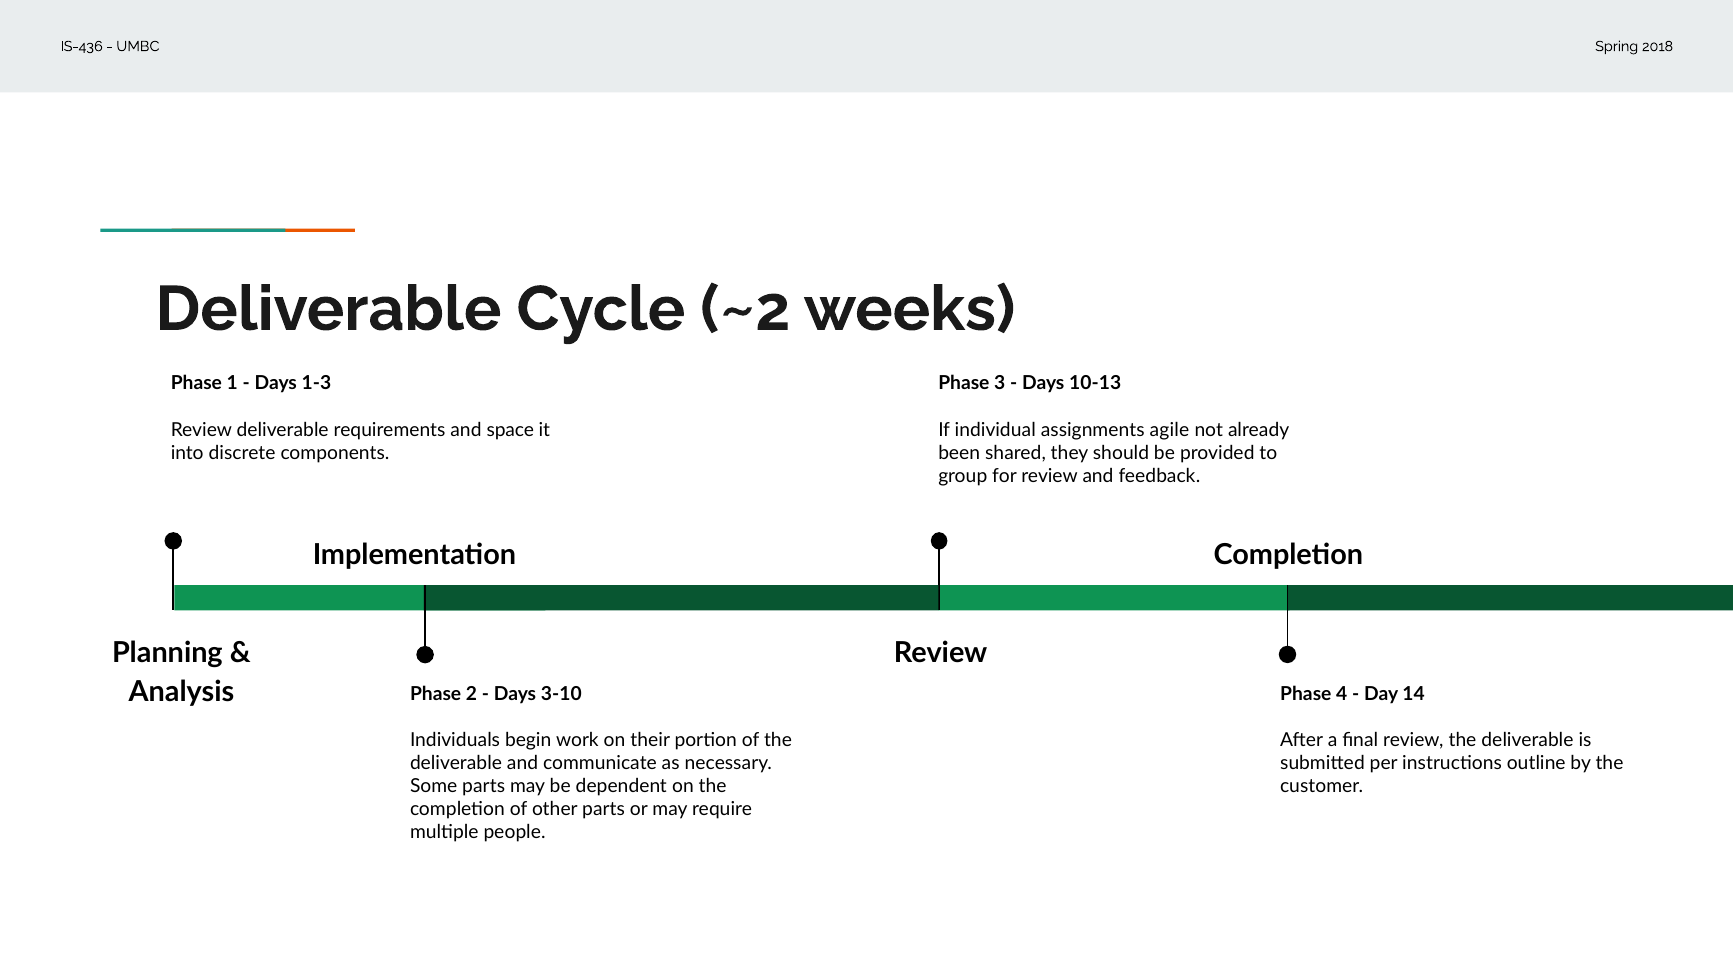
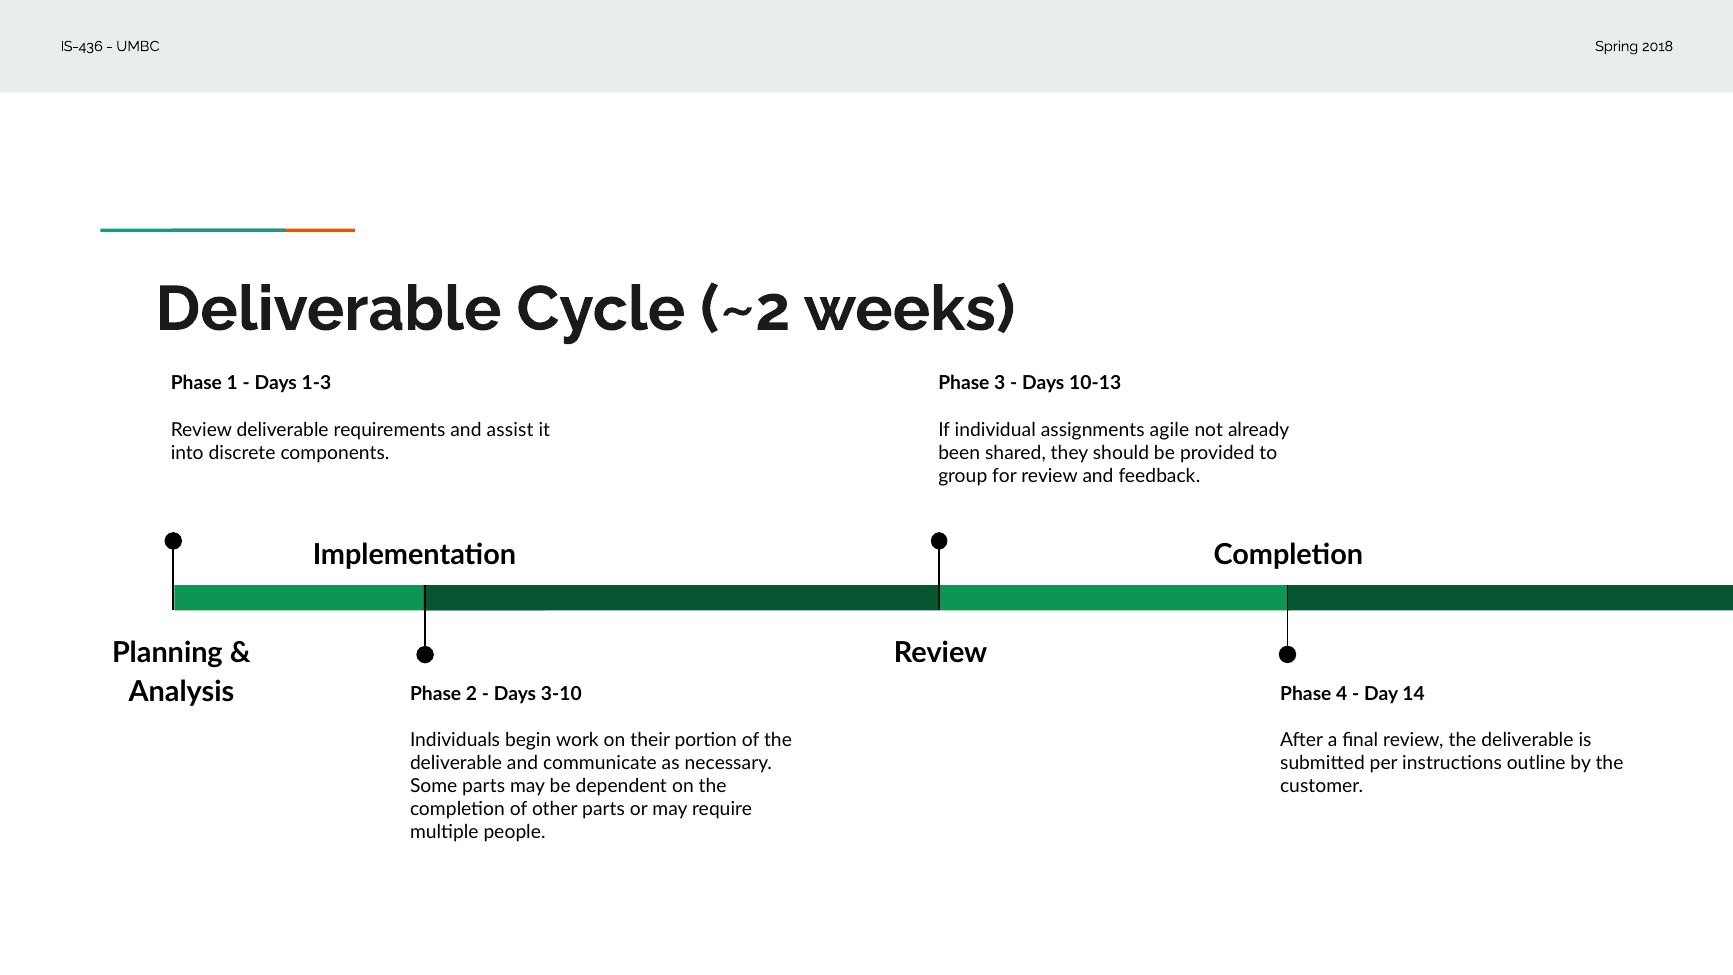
space: space -> assist
